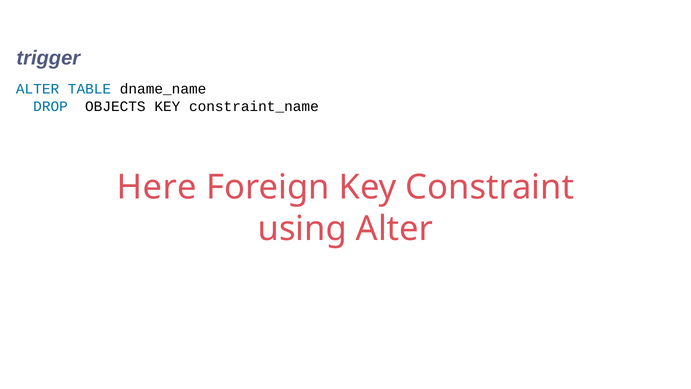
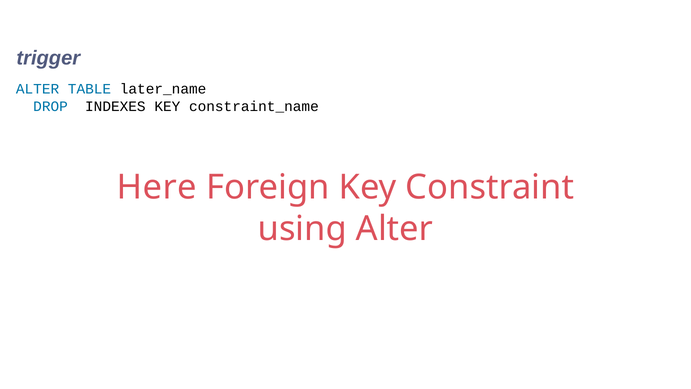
dname_name: dname_name -> later_name
OBJECTS: OBJECTS -> INDEXES
